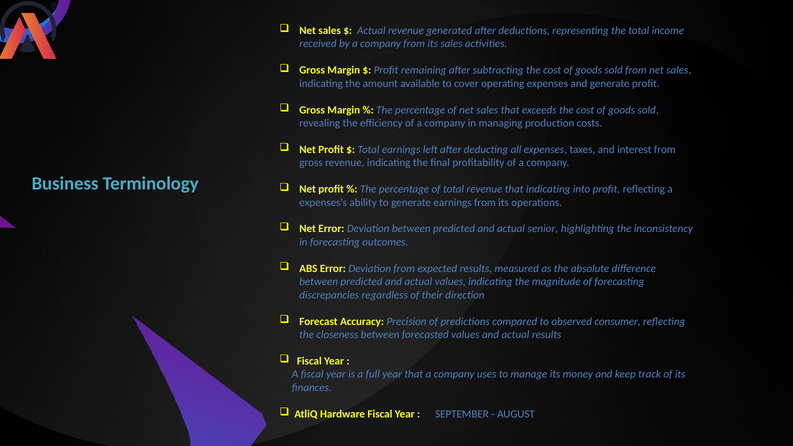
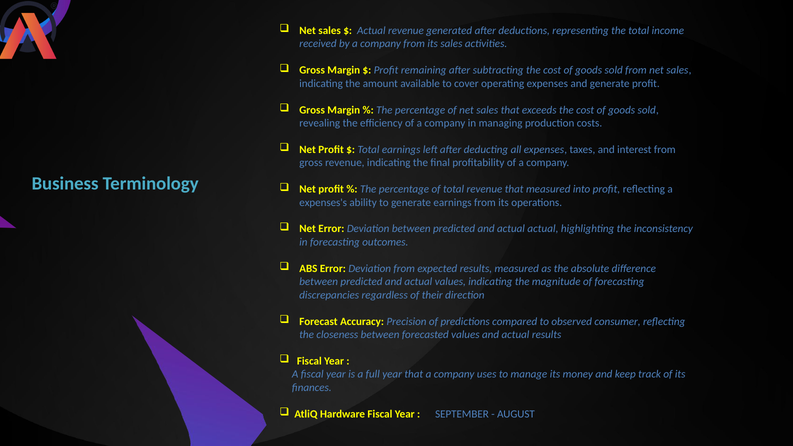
that indicating: indicating -> measured
actual senior: senior -> actual
